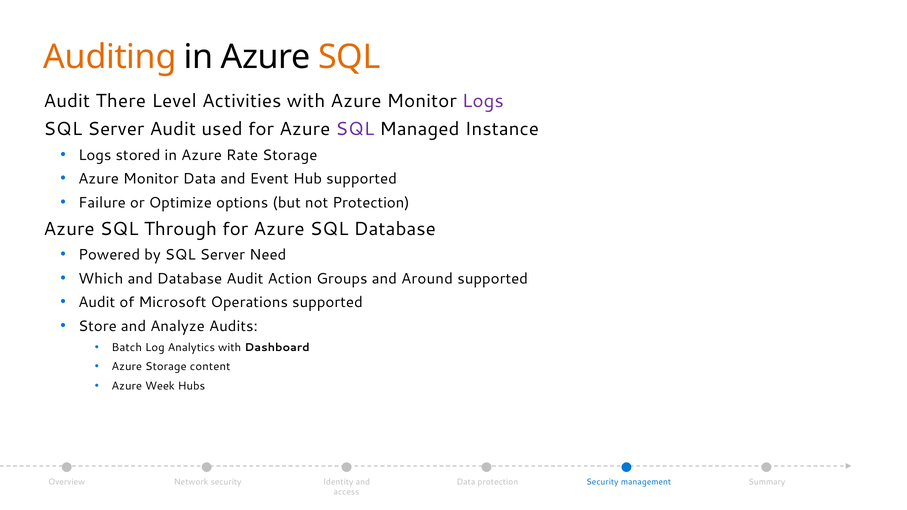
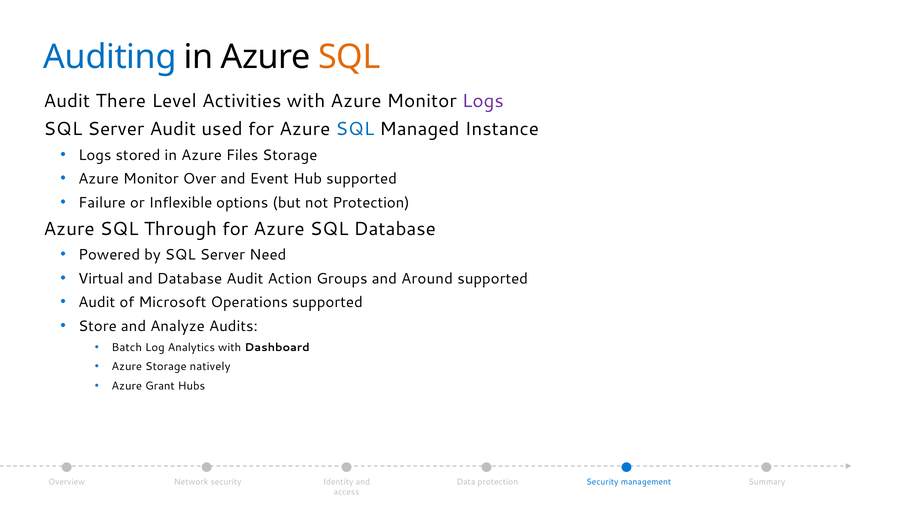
Auditing colour: orange -> blue
SQL at (355, 129) colour: purple -> blue
Rate: Rate -> Files
Monitor Data: Data -> Over
Optimize: Optimize -> Inflexible
Which: Which -> Virtual
content: content -> natively
Week: Week -> Grant
